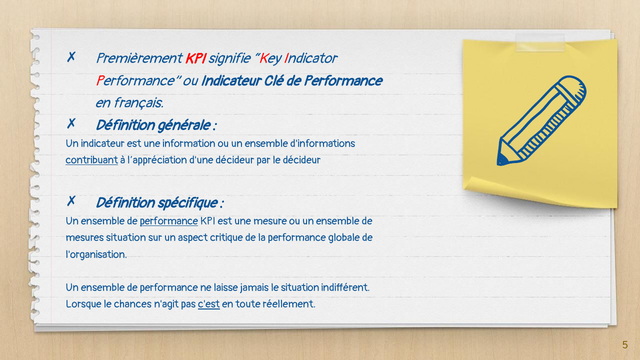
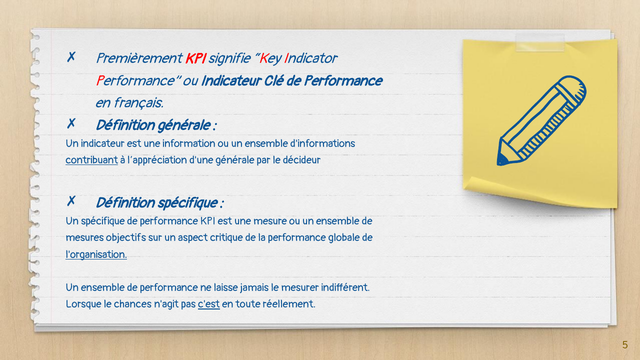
d'une décideur: décideur -> générale
ensemble at (103, 221): ensemble -> spécifique
performance at (169, 221) underline: present -> none
mesures situation: situation -> objectifs
l'organisation underline: none -> present
le situation: situation -> mesurer
